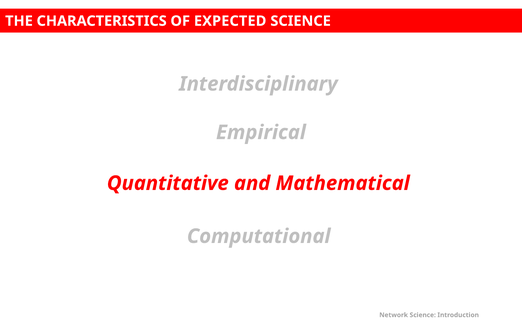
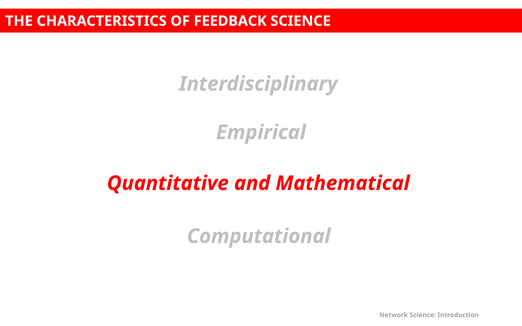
EXPECTED: EXPECTED -> FEEDBACK
